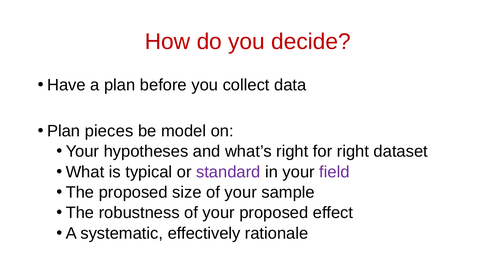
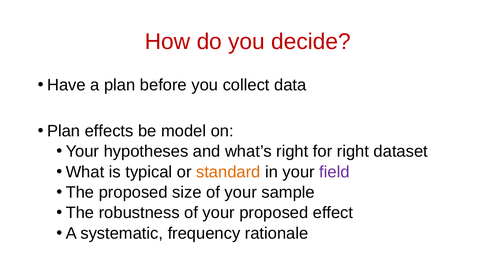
pieces: pieces -> effects
standard colour: purple -> orange
effectively: effectively -> frequency
